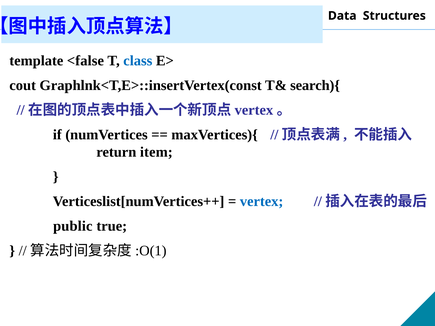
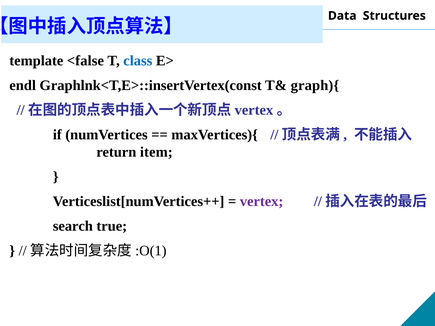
cout: cout -> endl
search){: search){ -> graph){
vertex colour: blue -> purple
public: public -> search
